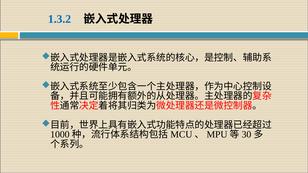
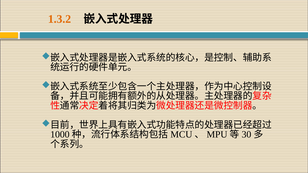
1.3.2 colour: blue -> orange
